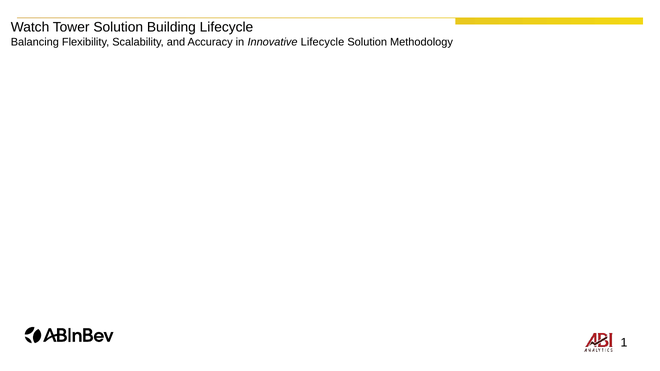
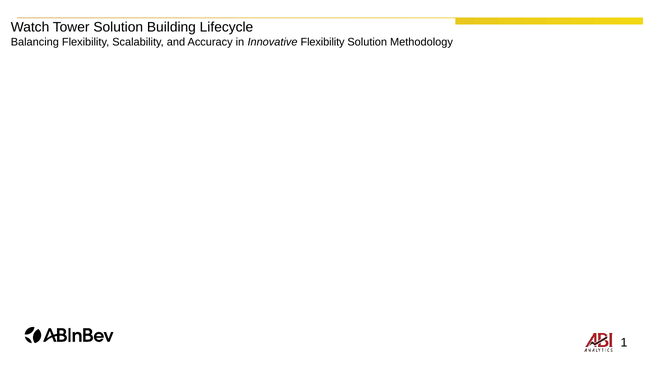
Innovative Lifecycle: Lifecycle -> Flexibility
